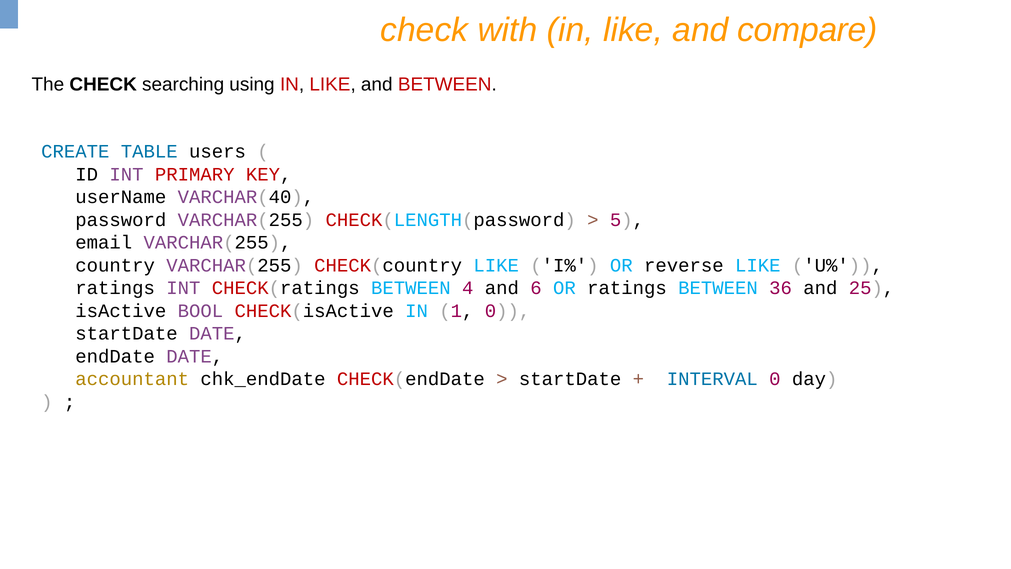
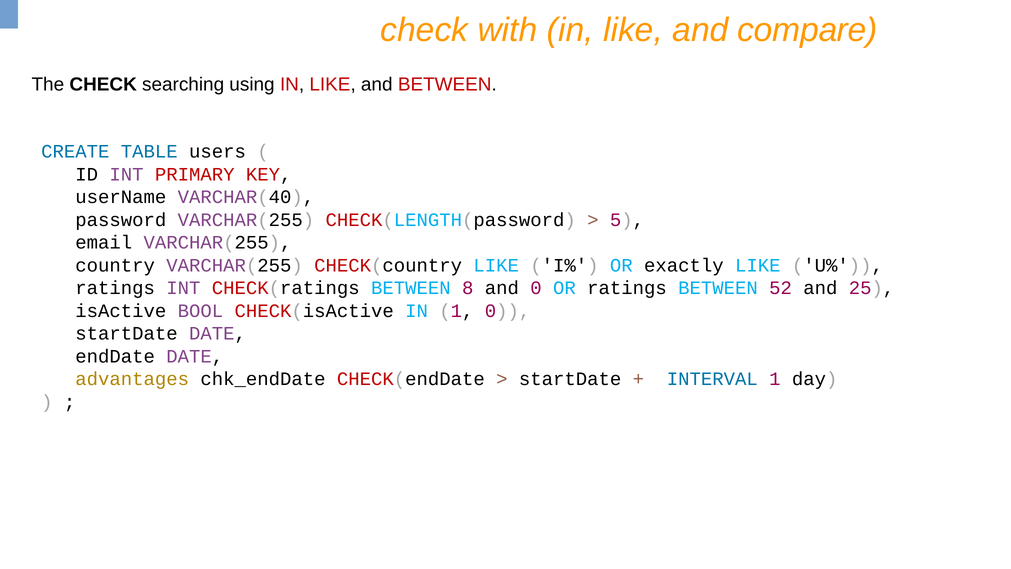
reverse: reverse -> exactly
4: 4 -> 8
and 6: 6 -> 0
36: 36 -> 52
accountant: accountant -> advantages
INTERVAL 0: 0 -> 1
